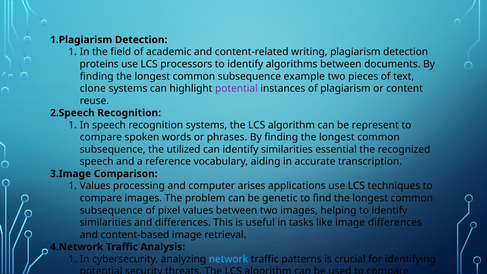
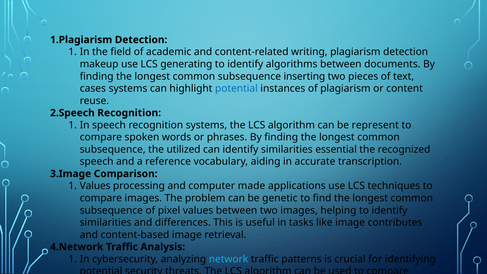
proteins: proteins -> makeup
processors: processors -> generating
example: example -> inserting
clone: clone -> cases
potential at (236, 88) colour: purple -> blue
arises: arises -> made
image differences: differences -> contributes
